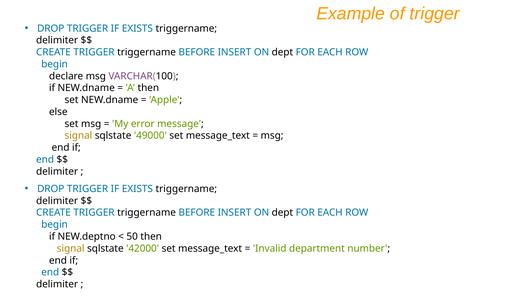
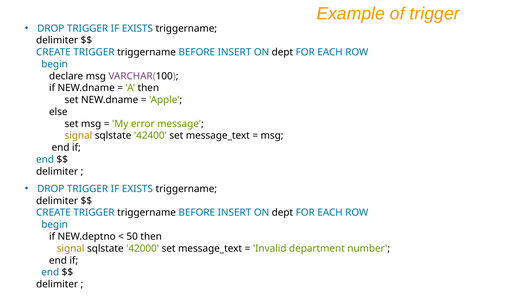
49000: 49000 -> 42400
